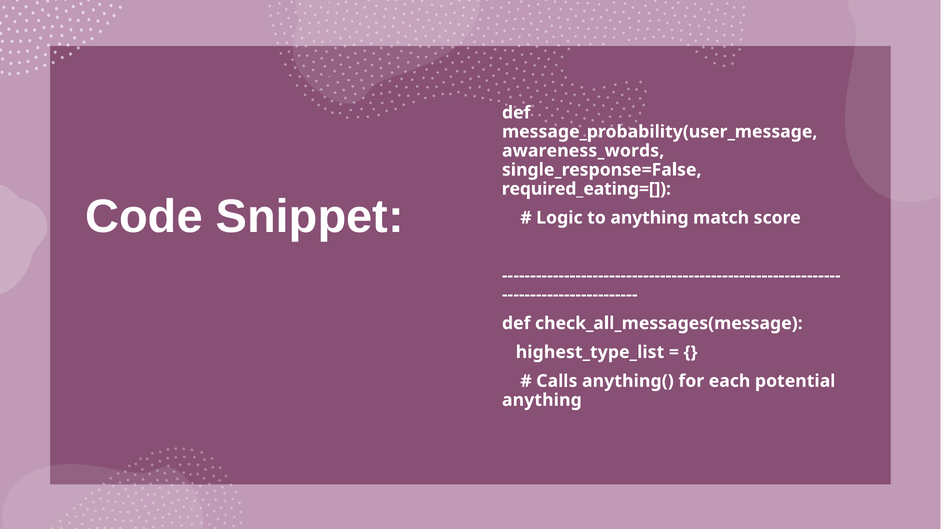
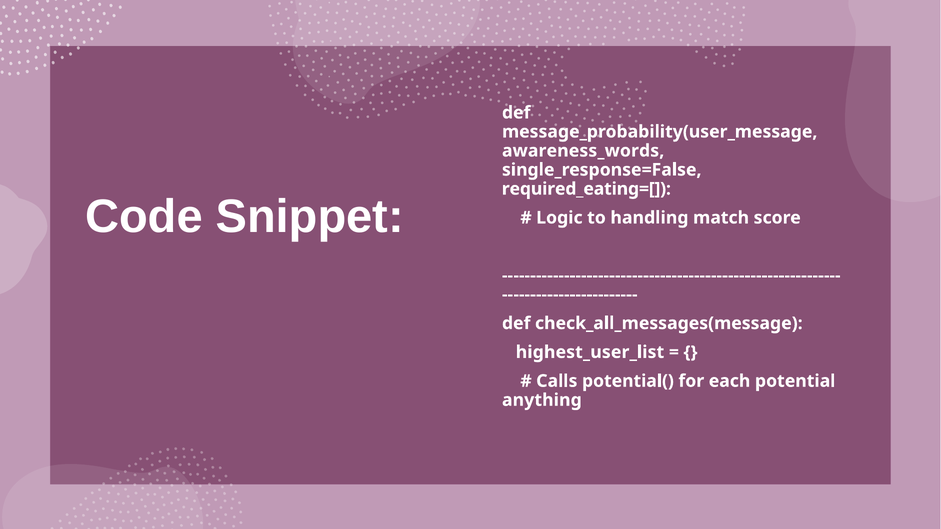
to anything: anything -> handling
highest_type_list: highest_type_list -> highest_user_list
anything(: anything( -> potential(
